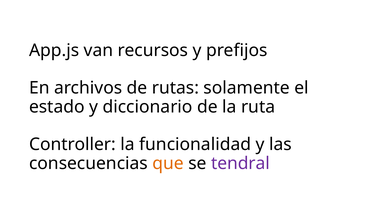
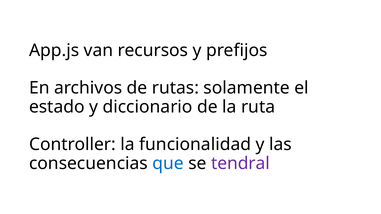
que colour: orange -> blue
